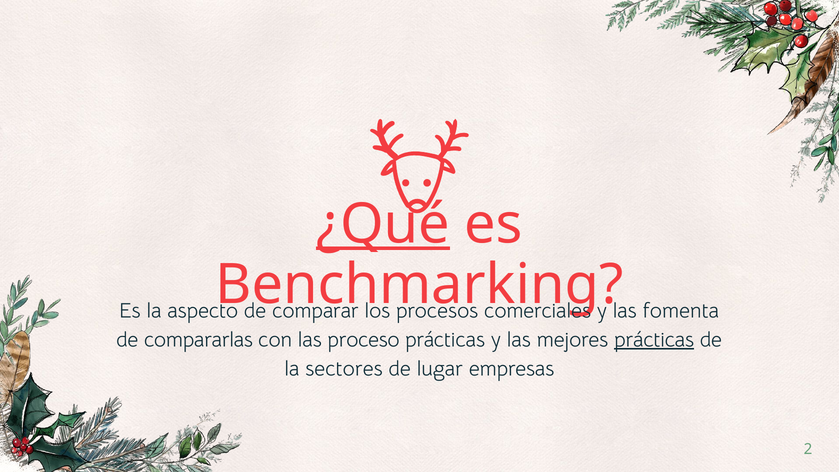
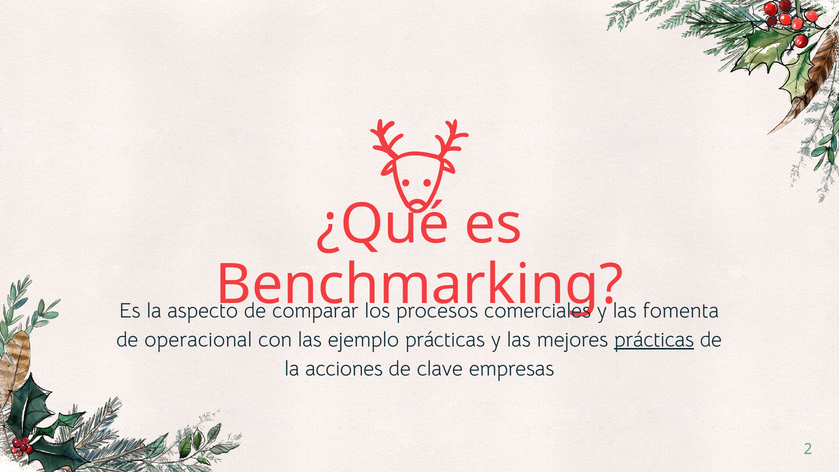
¿Qué underline: present -> none
compararlas: compararlas -> operacional
proceso: proceso -> ejemplo
sectores: sectores -> acciones
lugar: lugar -> clave
